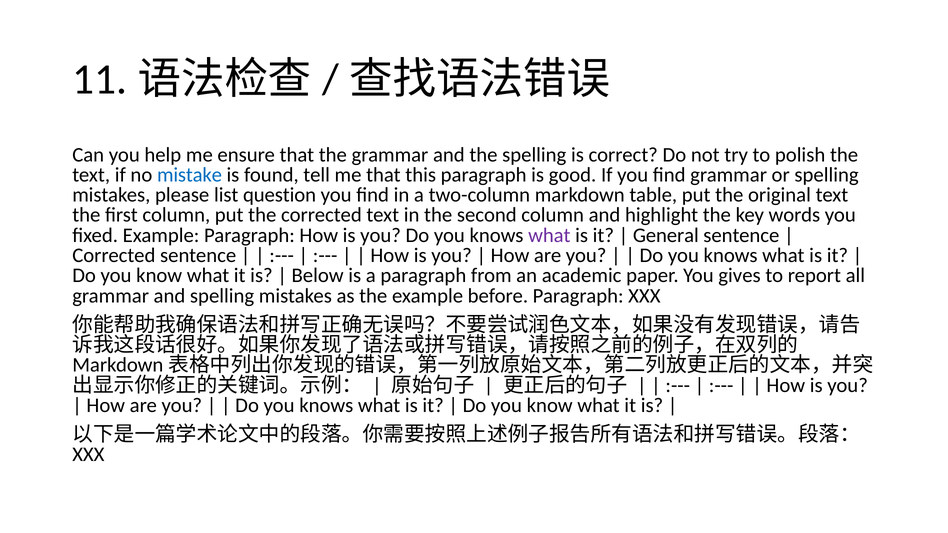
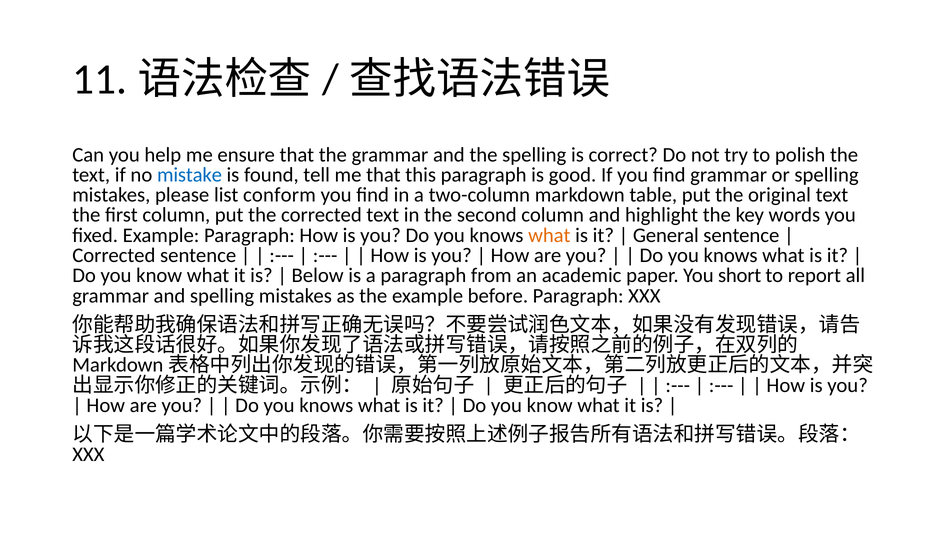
question: question -> conform
what at (549, 235) colour: purple -> orange
gives: gives -> short
